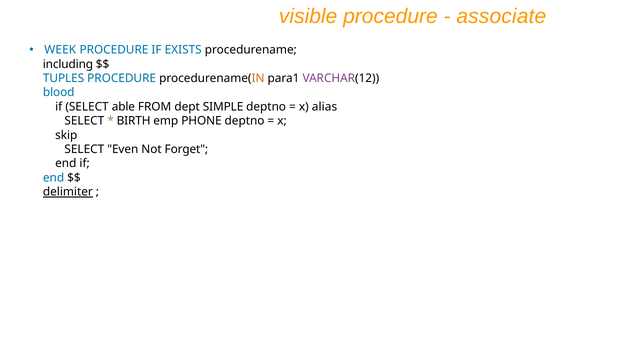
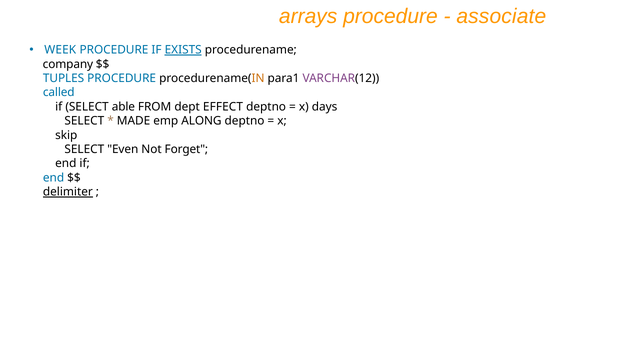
visible: visible -> arrays
EXISTS underline: none -> present
including: including -> company
blood: blood -> called
SIMPLE: SIMPLE -> EFFECT
alias: alias -> days
BIRTH: BIRTH -> MADE
PHONE: PHONE -> ALONG
